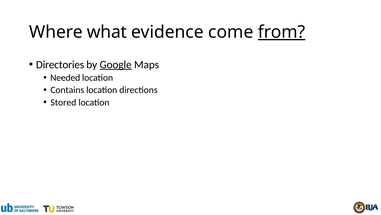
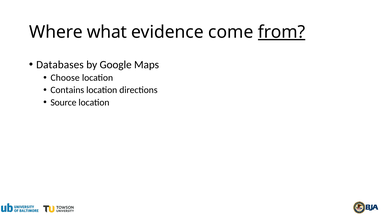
Directories: Directories -> Databases
Google underline: present -> none
Needed: Needed -> Choose
Stored: Stored -> Source
